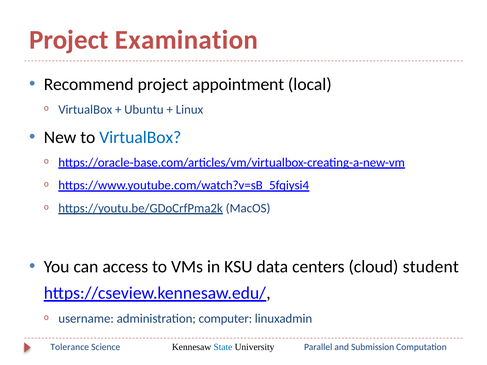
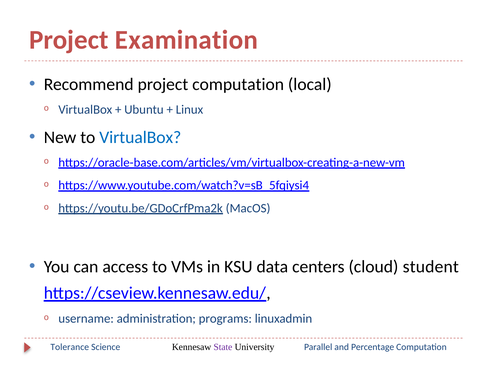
project appointment: appointment -> computation
computer: computer -> programs
State colour: blue -> purple
Submission: Submission -> Percentage
